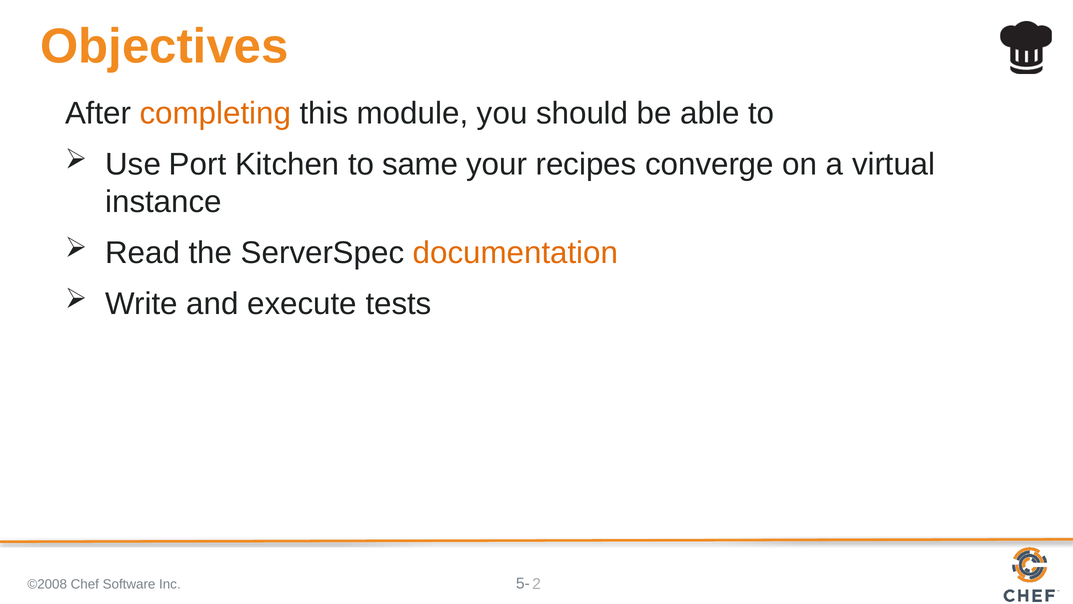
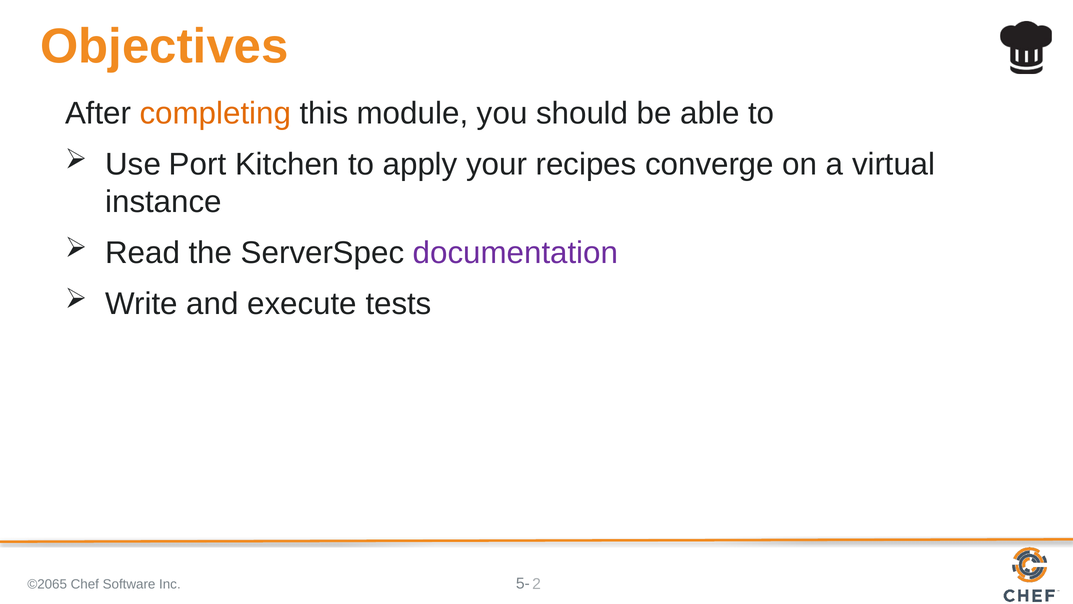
same: same -> apply
documentation colour: orange -> purple
©2008: ©2008 -> ©2065
